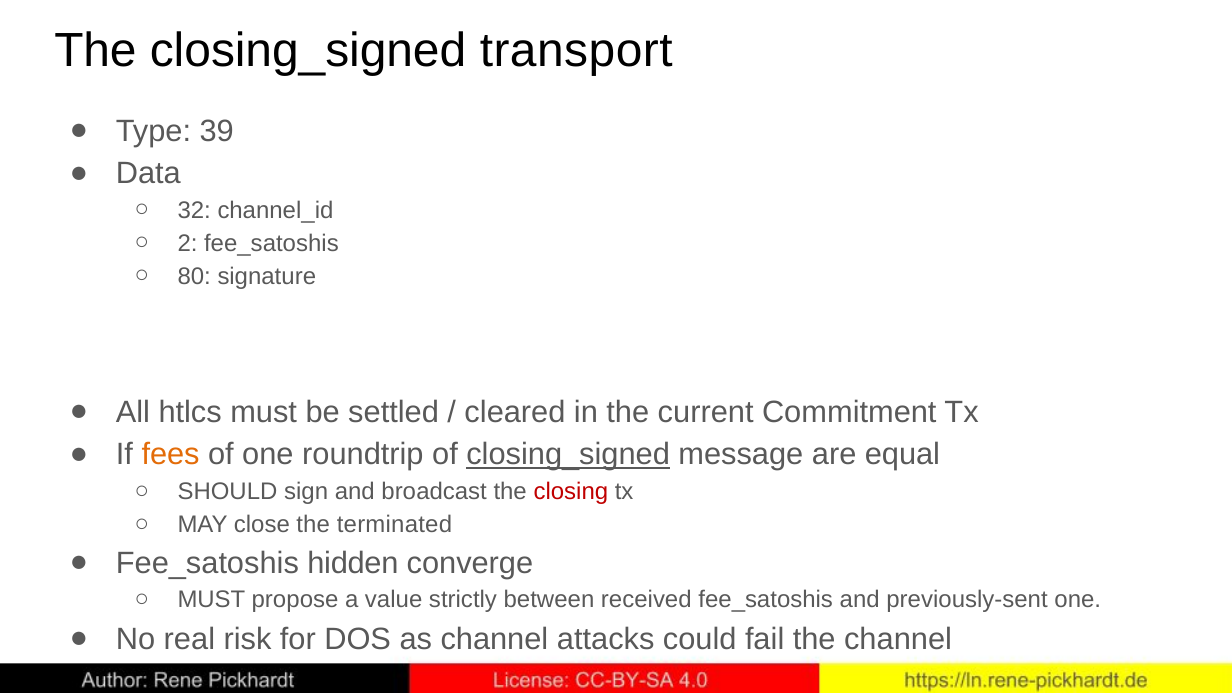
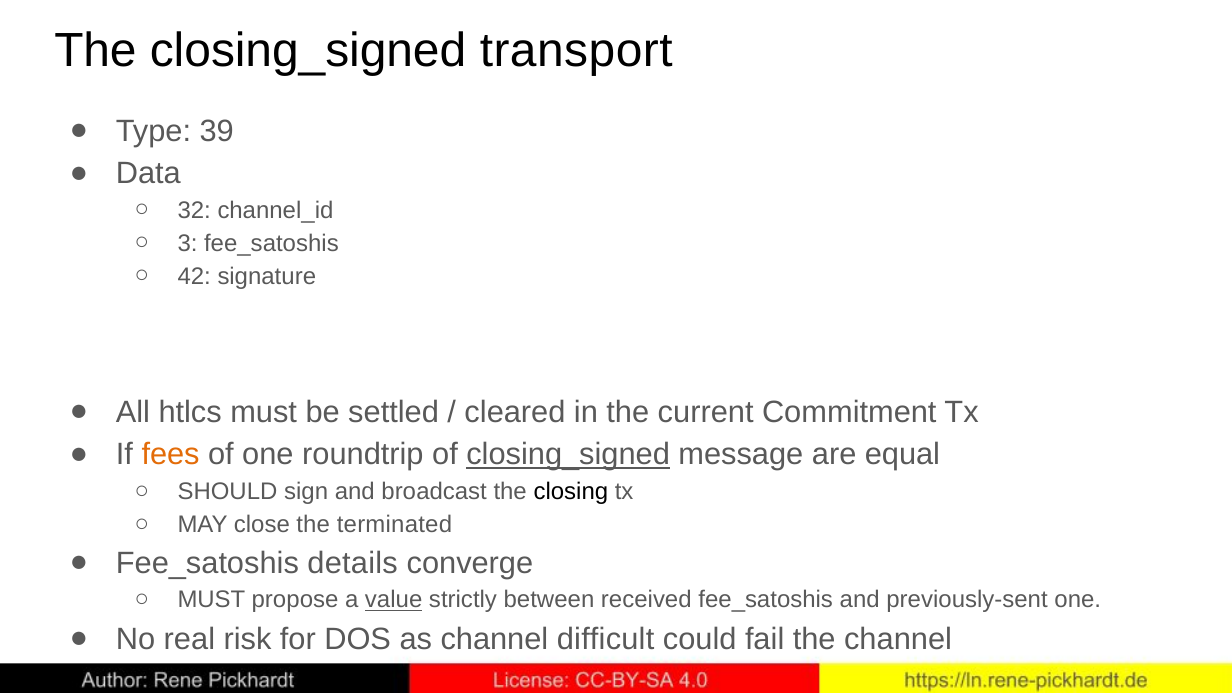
2: 2 -> 3
80: 80 -> 42
closing colour: red -> black
hidden: hidden -> details
value underline: none -> present
attacks: attacks -> difficult
